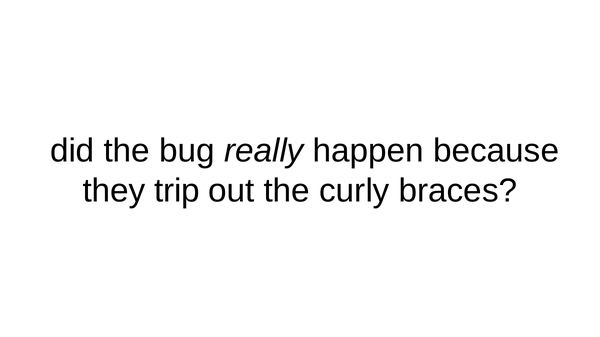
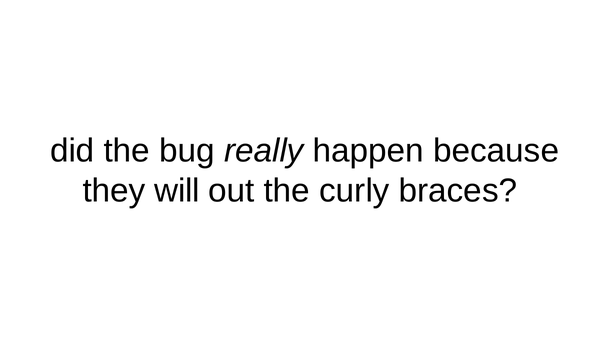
trip: trip -> will
